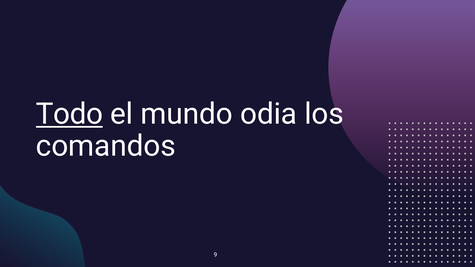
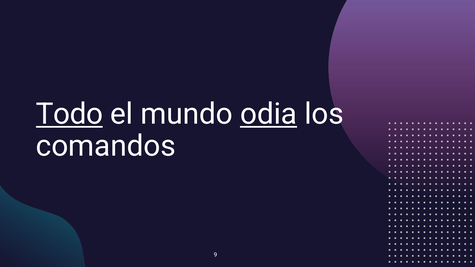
odia underline: none -> present
